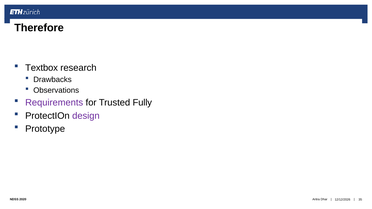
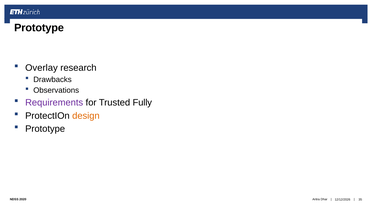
Therefore at (39, 28): Therefore -> Prototype
Textbox: Textbox -> Overlay
design colour: purple -> orange
